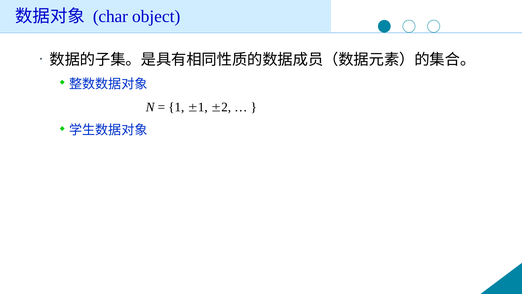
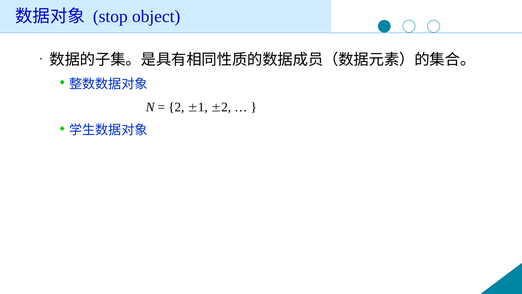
char: char -> stop
1 at (176, 107): 1 -> 2
